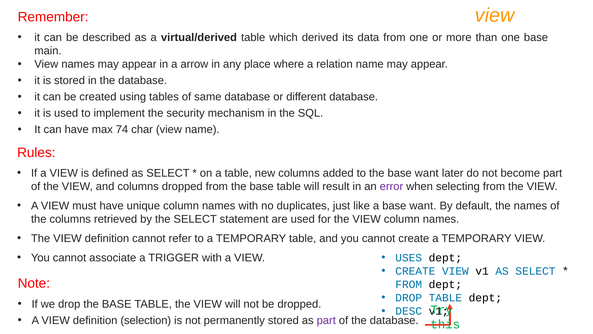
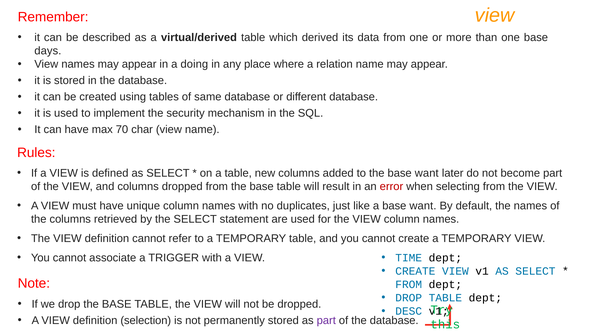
main: main -> days
arrow: arrow -> doing
74: 74 -> 70
error colour: purple -> red
USES: USES -> TIME
